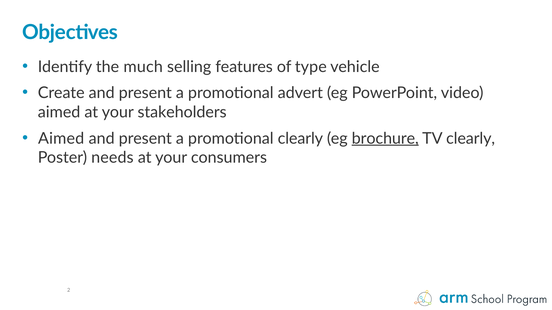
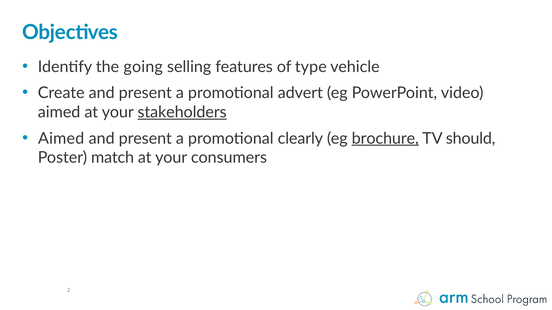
much: much -> going
stakeholders underline: none -> present
TV clearly: clearly -> should
needs: needs -> match
